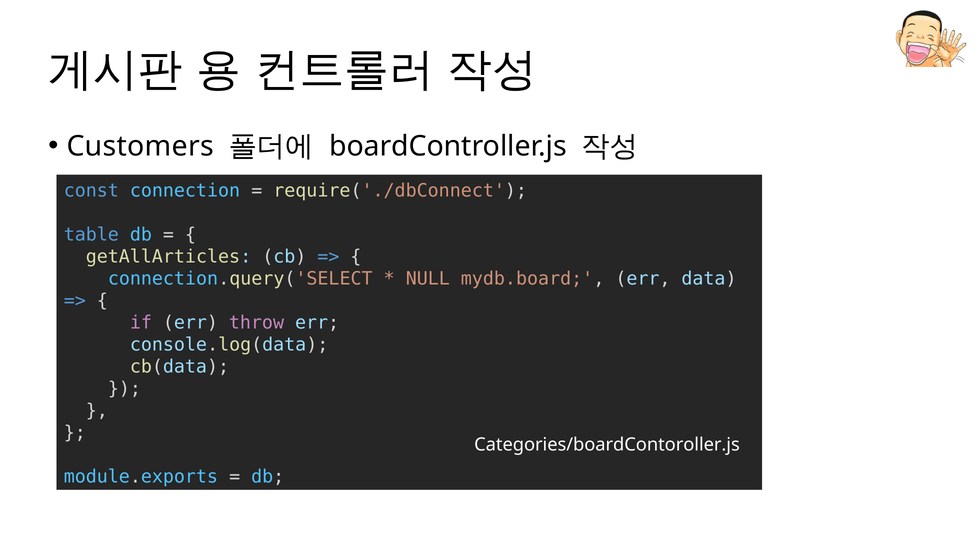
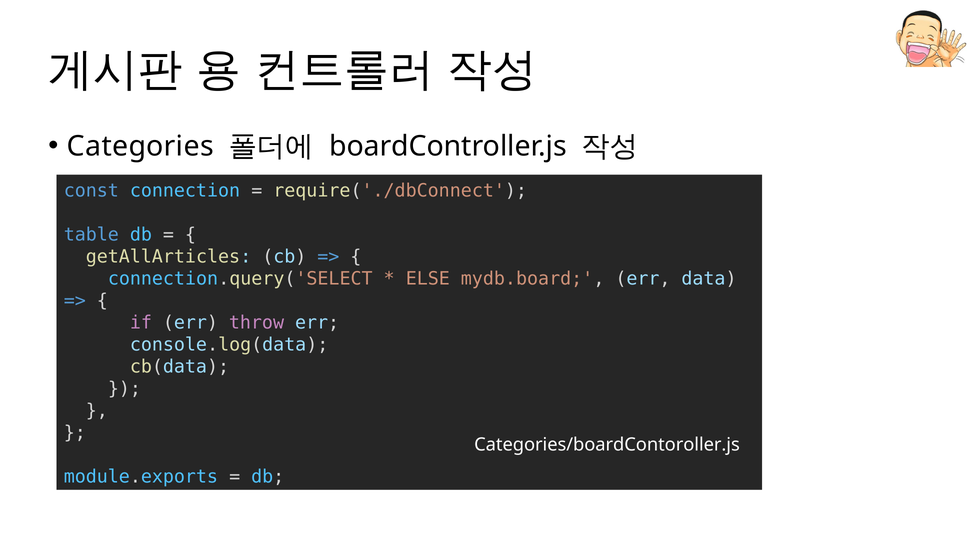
Customers: Customers -> Categories
NULL: NULL -> ELSE
